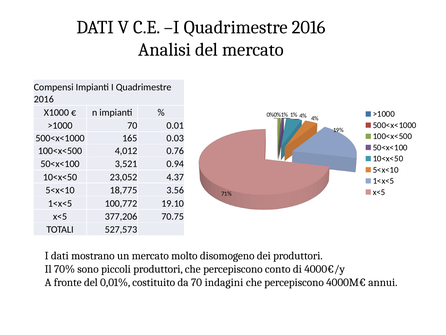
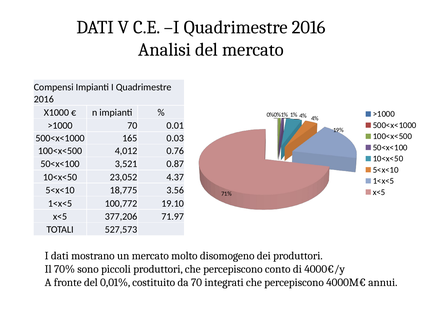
0.94: 0.94 -> 0.87
70.75: 70.75 -> 71.97
indagini: indagini -> integrati
